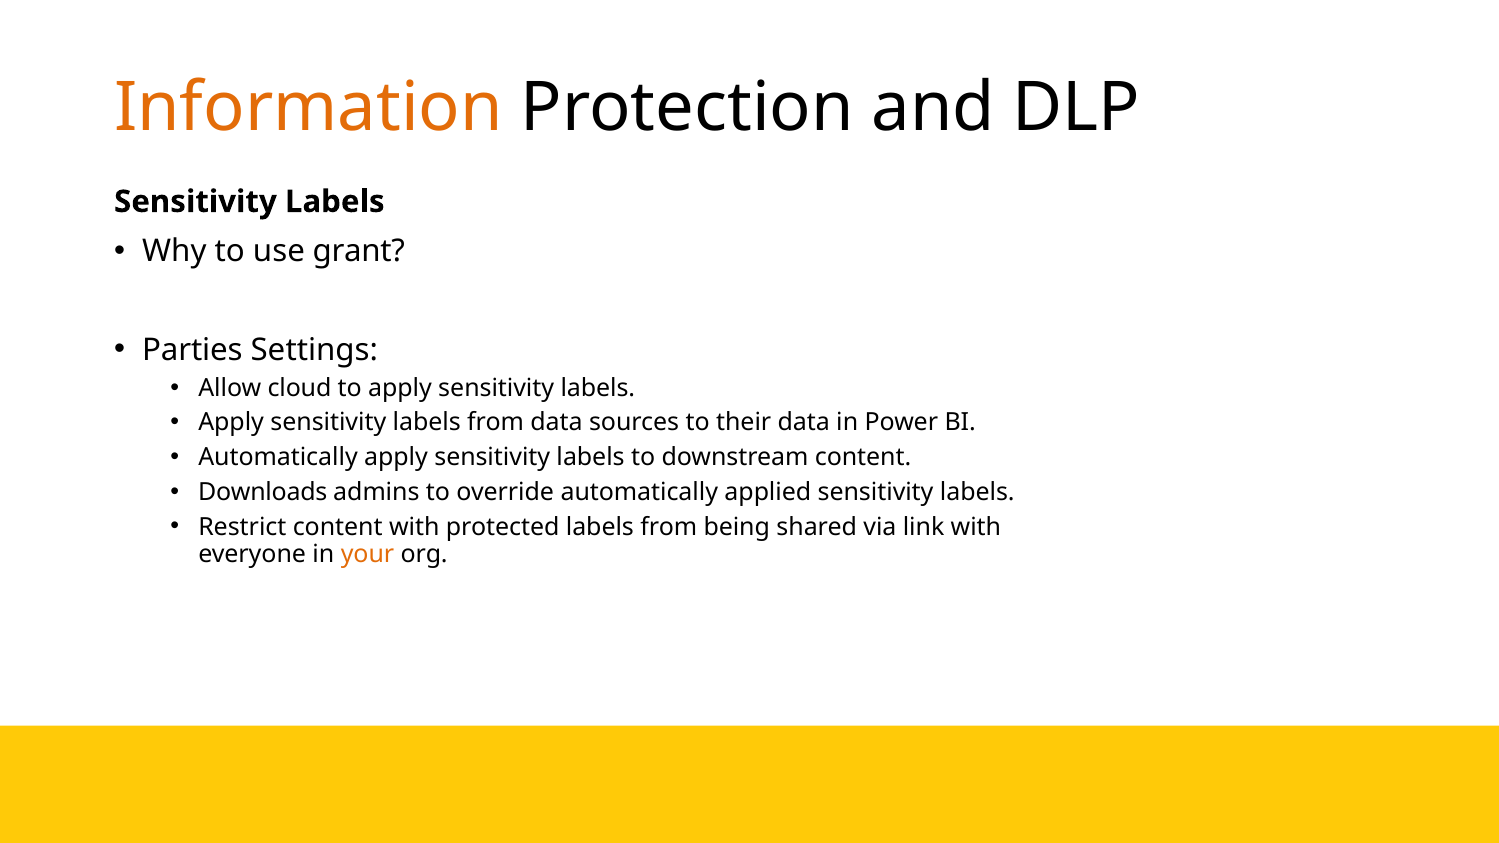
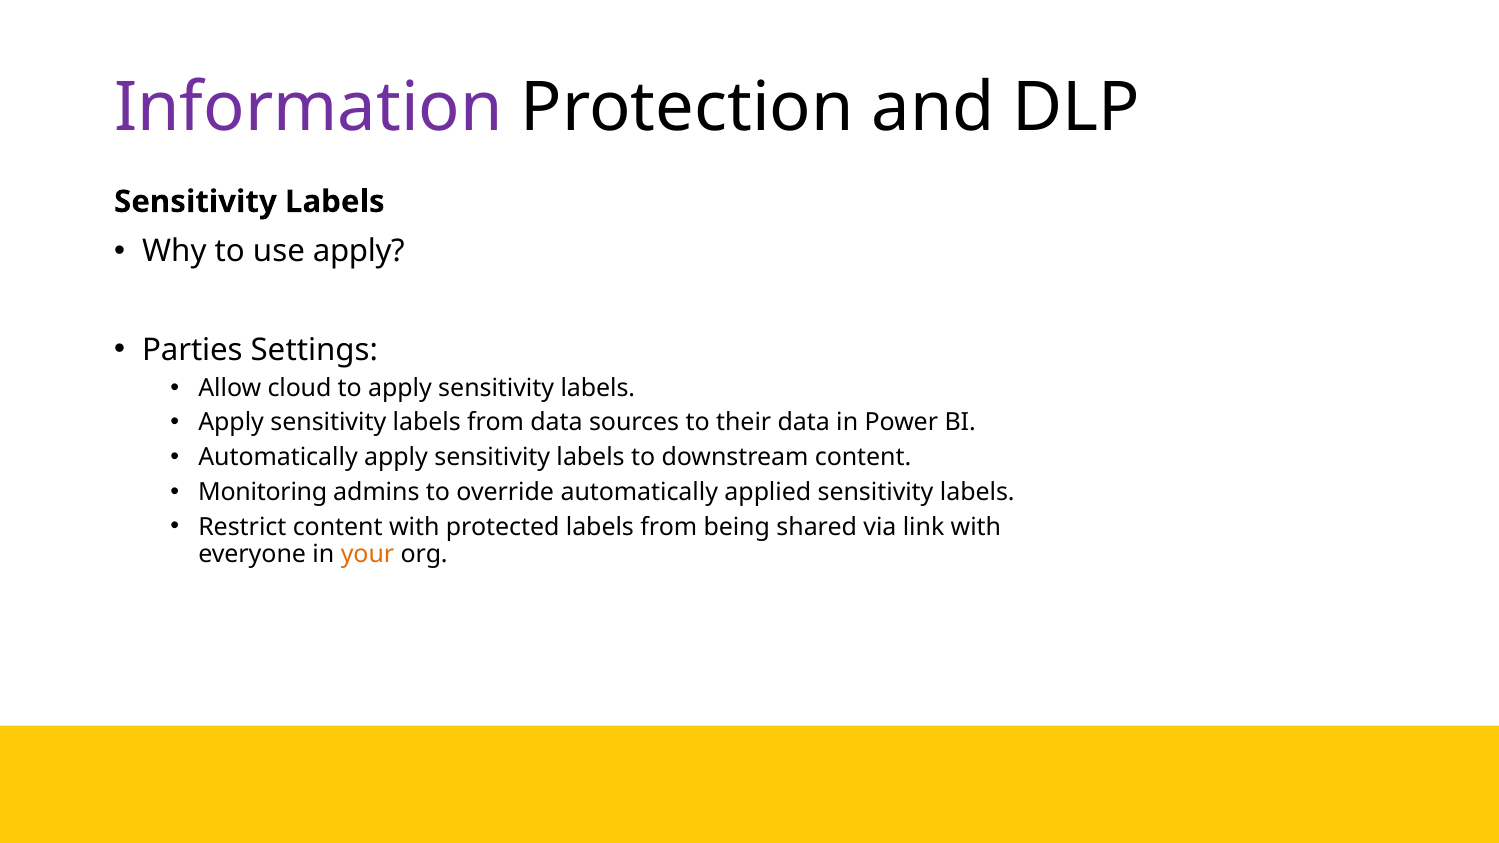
Information colour: orange -> purple
use grant: grant -> apply
Downloads: Downloads -> Monitoring
